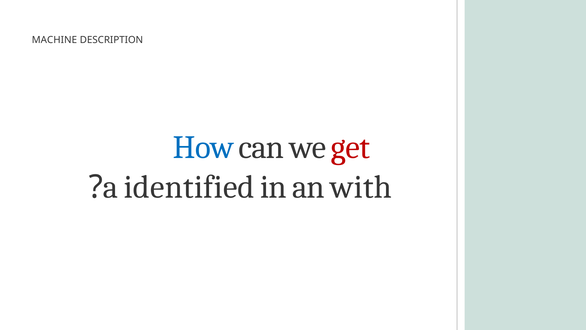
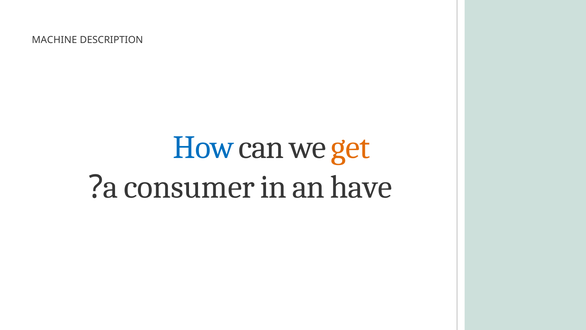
get colour: red -> orange
identified: identified -> consumer
with: with -> have
